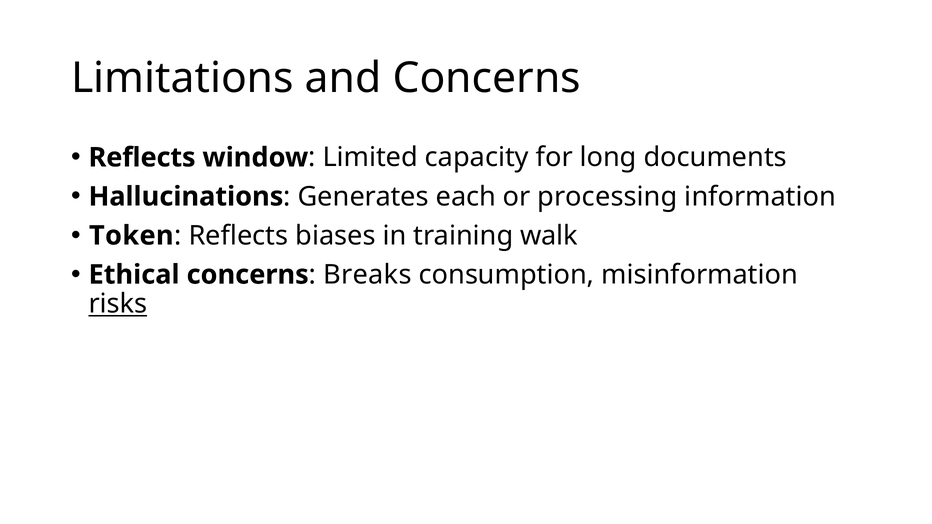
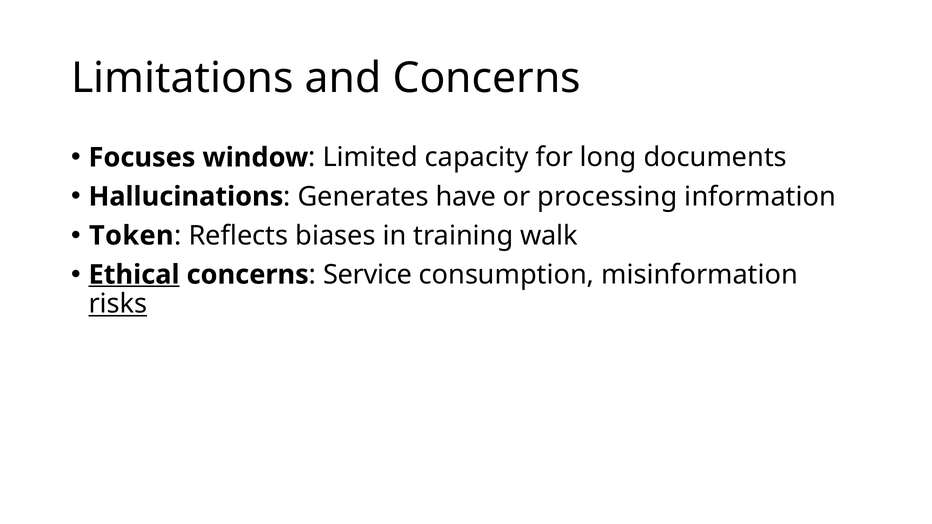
Reflects at (142, 158): Reflects -> Focuses
each: each -> have
Ethical underline: none -> present
Breaks: Breaks -> Service
